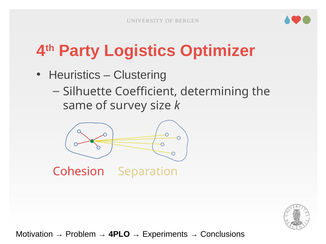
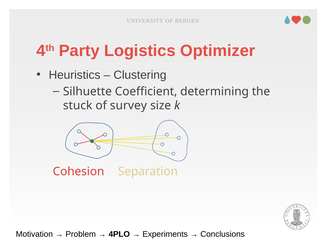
same: same -> stuck
